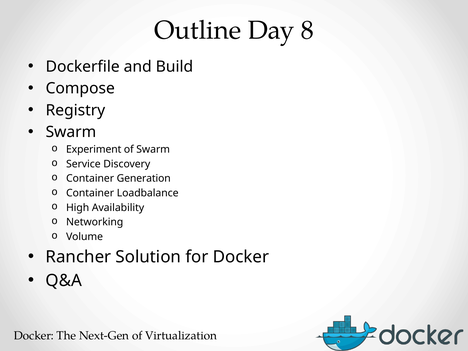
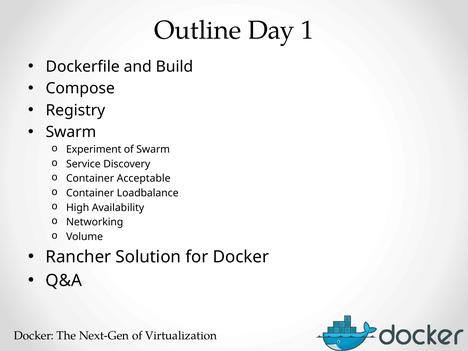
8: 8 -> 1
Generation: Generation -> Acceptable
